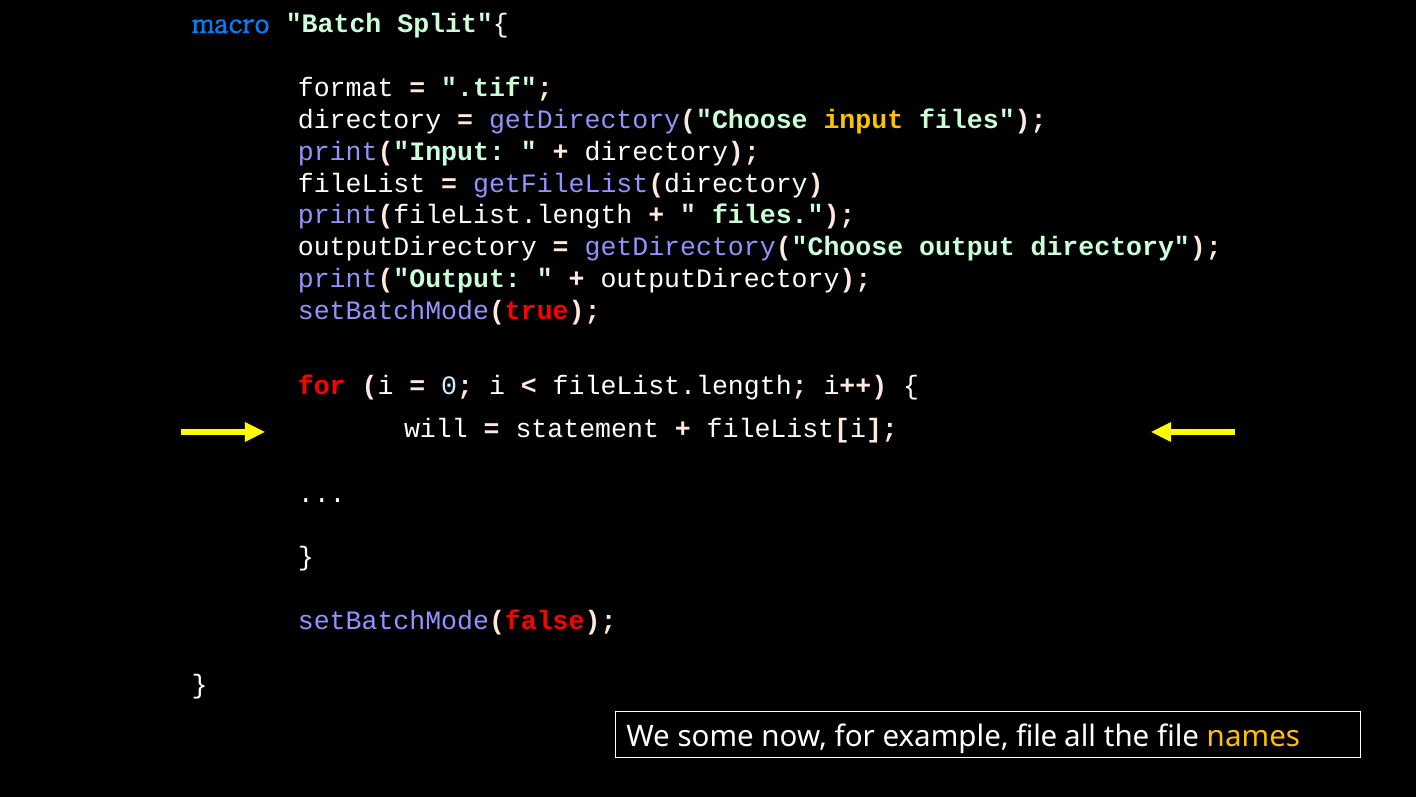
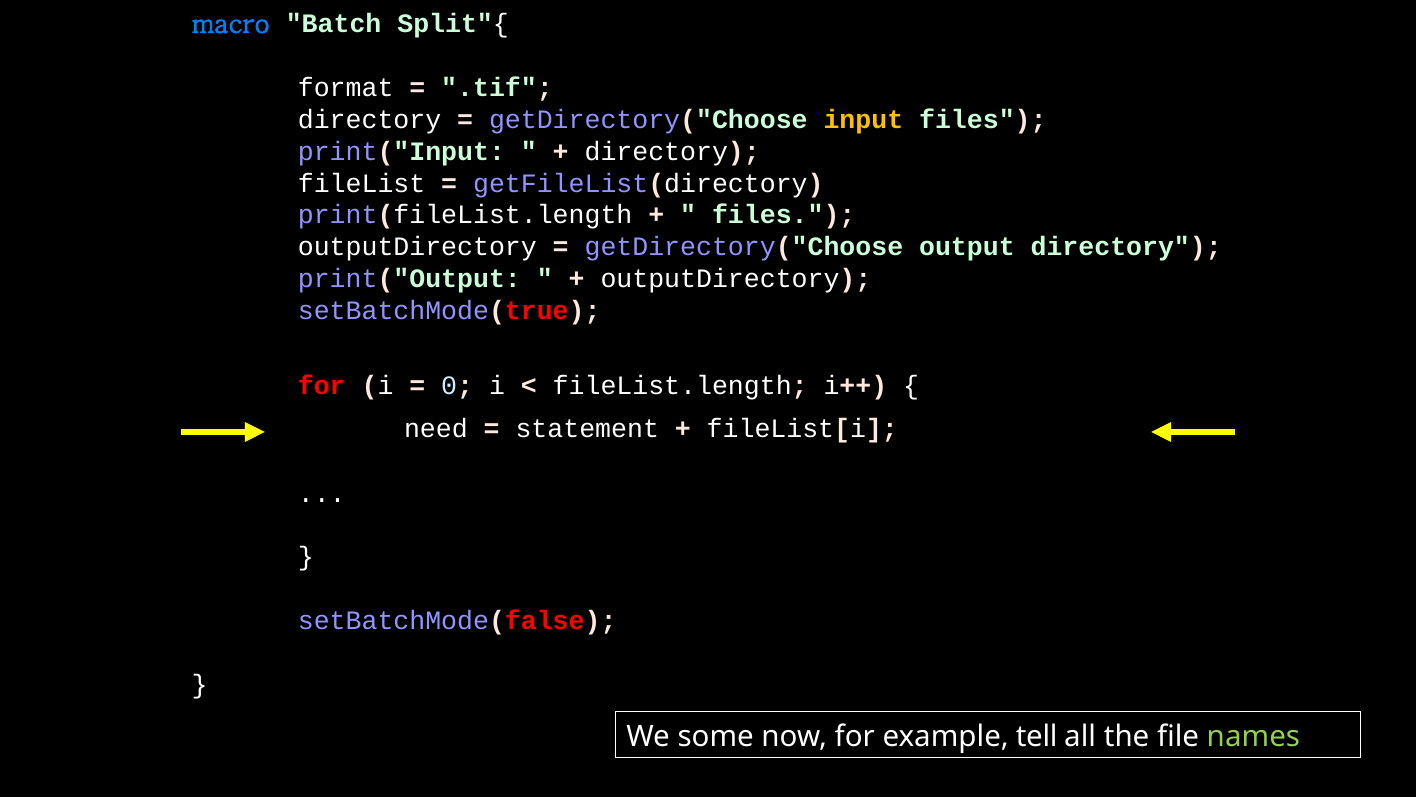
will: will -> need
example file: file -> tell
names colour: yellow -> light green
